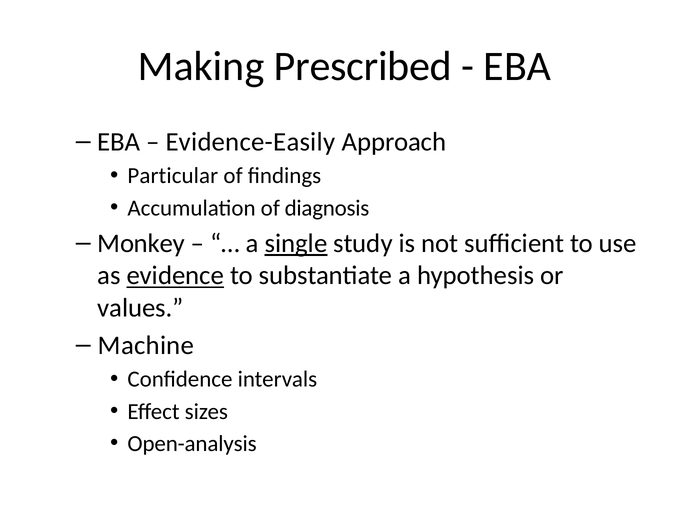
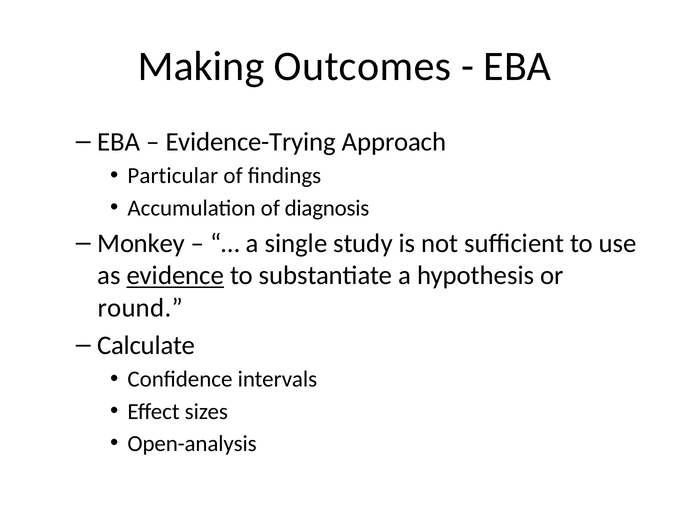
Prescribed: Prescribed -> Outcomes
Evidence-Easily: Evidence-Easily -> Evidence-Trying
single underline: present -> none
values: values -> round
Machine: Machine -> Calculate
